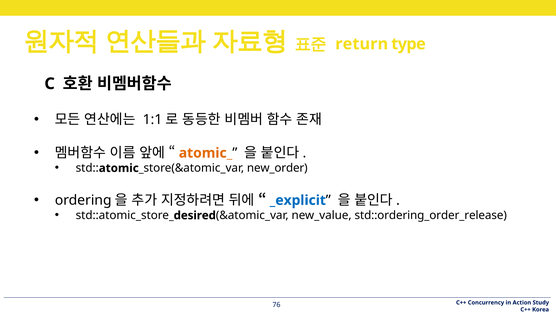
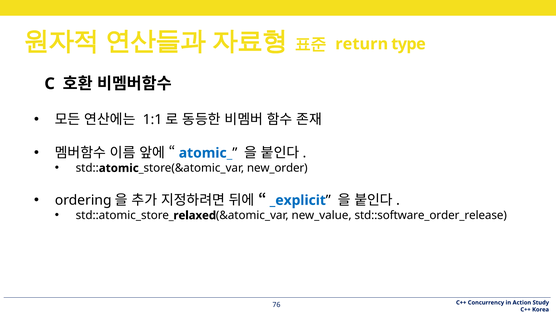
atomic_ at (206, 153) colour: orange -> blue
_desired: _desired -> _relaxed
std::ordering_order_release: std::ordering_order_release -> std::software_order_release
